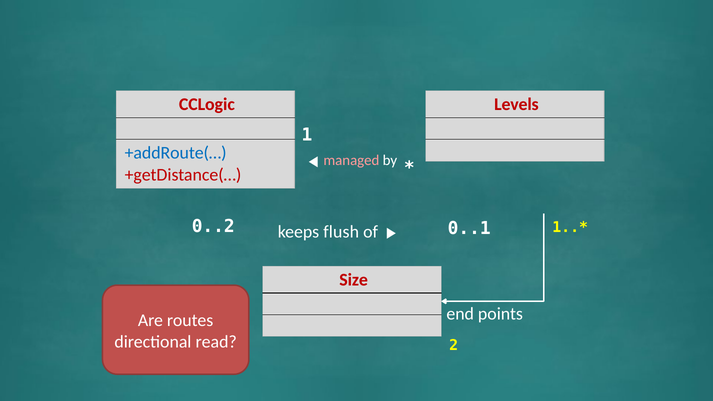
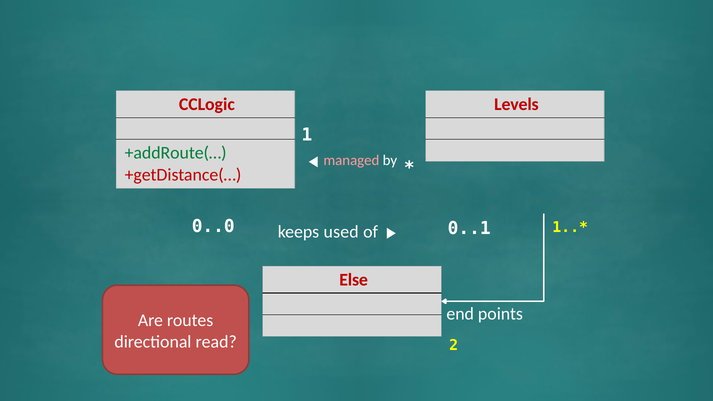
+addRoute(… colour: blue -> green
0..2: 0..2 -> 0..0
flush: flush -> used
Size: Size -> Else
